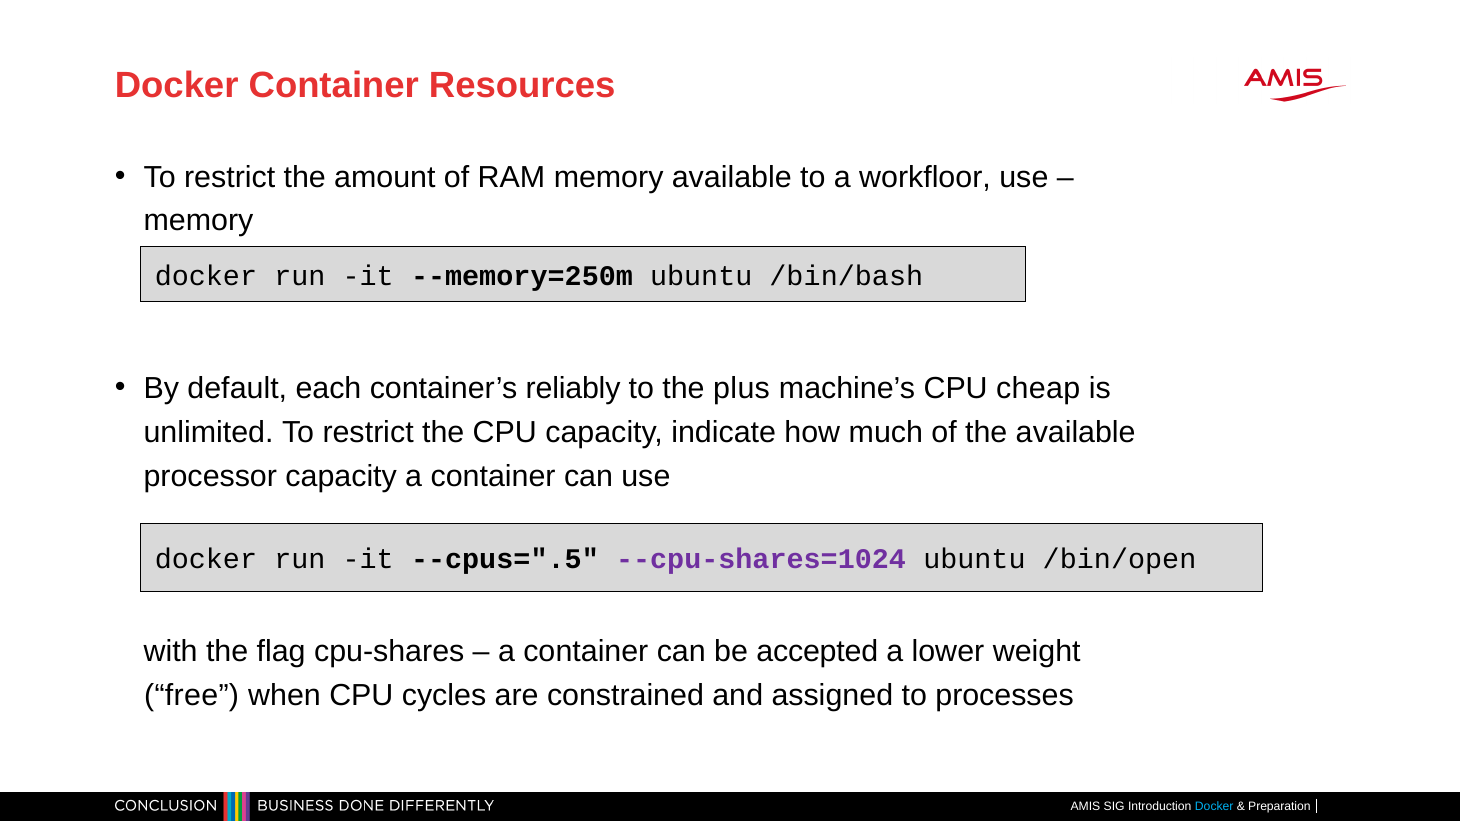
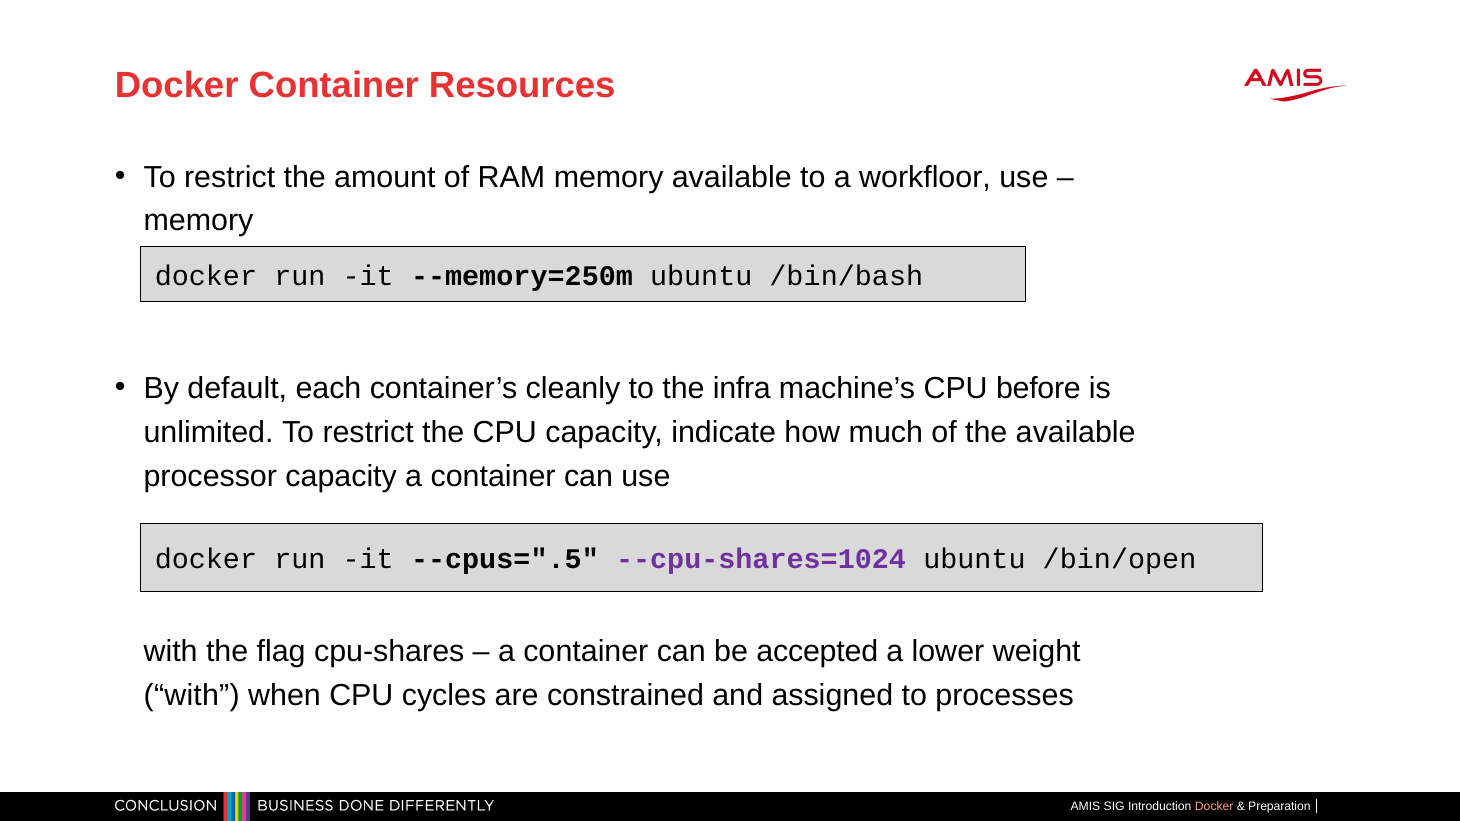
reliably: reliably -> cleanly
plus: plus -> infra
cheap: cheap -> before
free at (192, 695): free -> with
Docker at (1214, 807) colour: light blue -> pink
